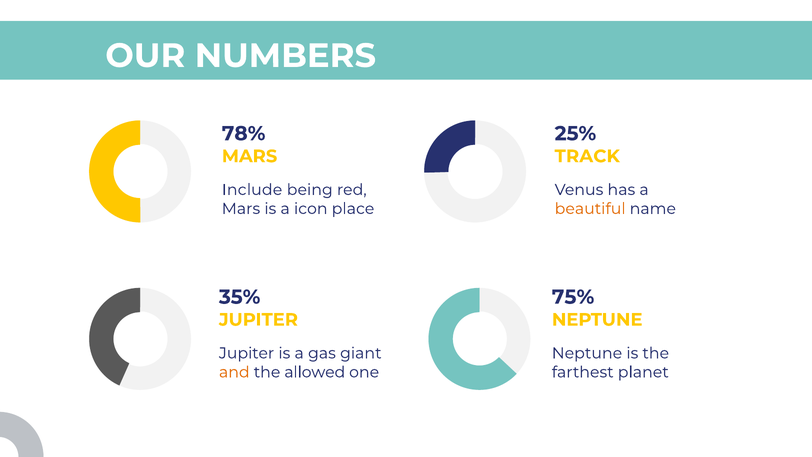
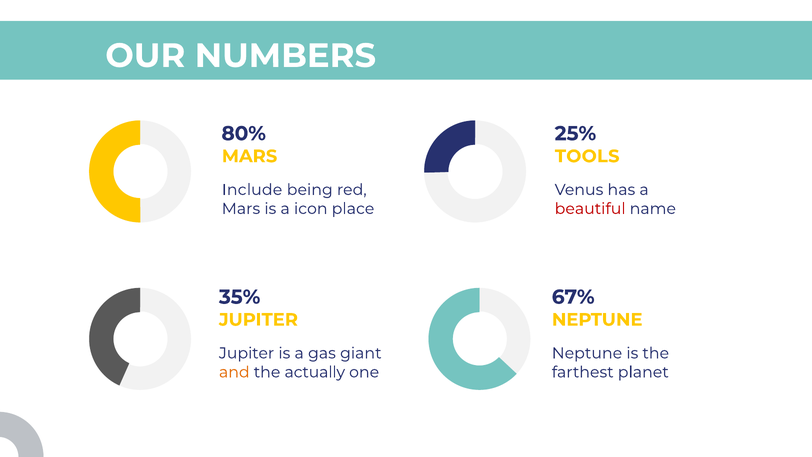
78%: 78% -> 80%
TRACK: TRACK -> TOOLS
beautiful colour: orange -> red
75%: 75% -> 67%
allowed: allowed -> actually
